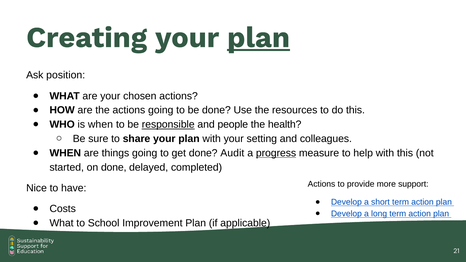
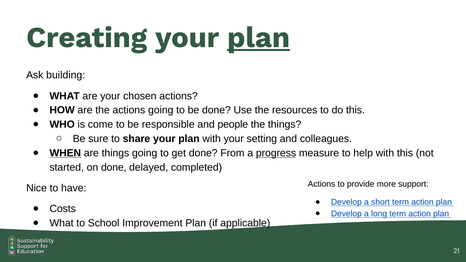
position: position -> building
is when: when -> come
responsible underline: present -> none
the health: health -> things
WHEN at (65, 153) underline: none -> present
Audit: Audit -> From
